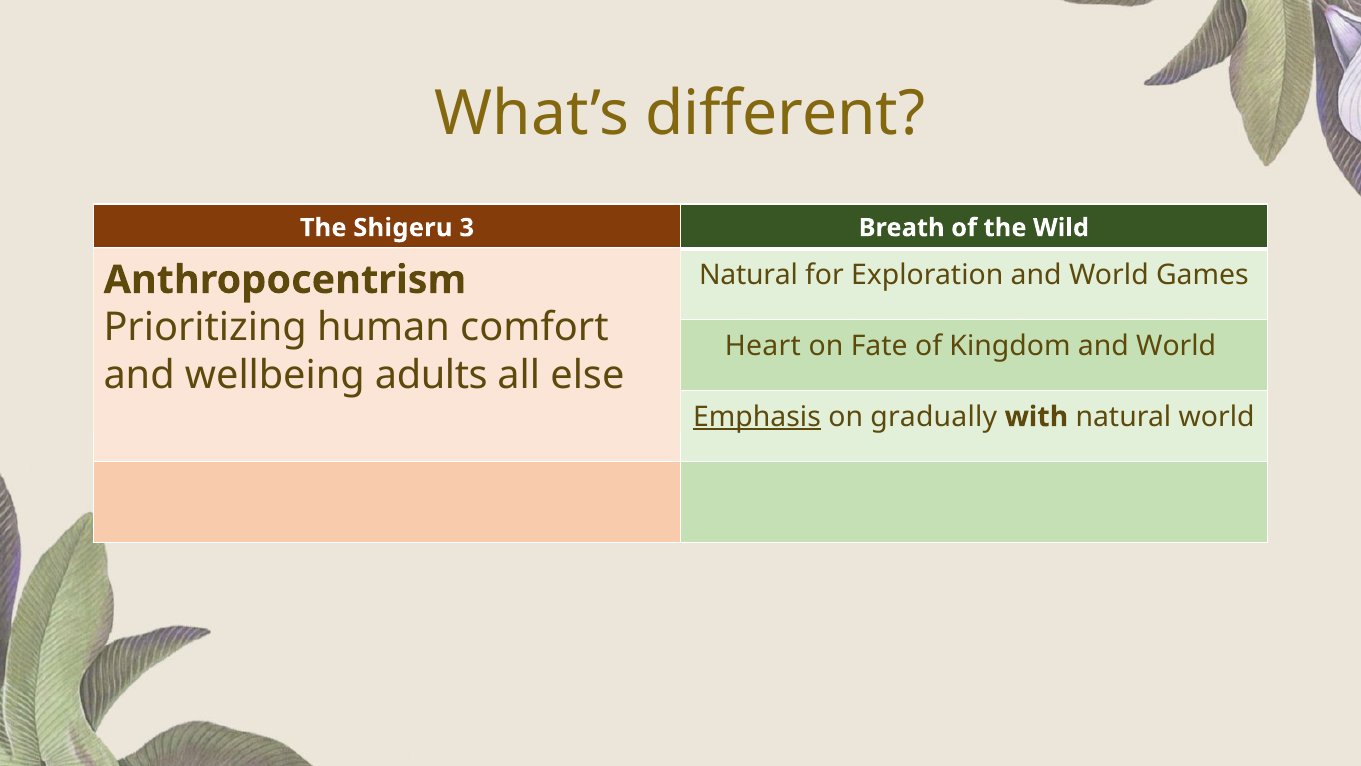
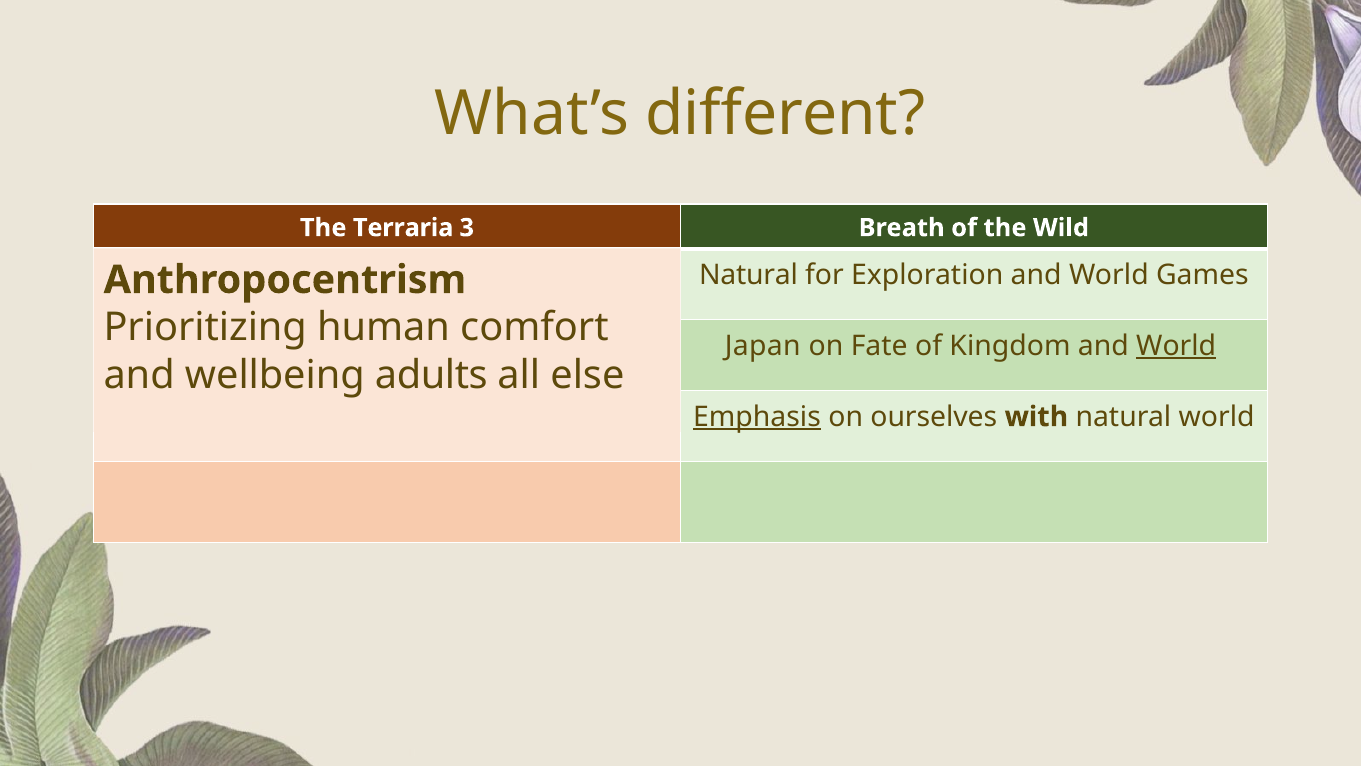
Shigeru: Shigeru -> Terraria
Heart: Heart -> Japan
World at (1176, 346) underline: none -> present
gradually: gradually -> ourselves
